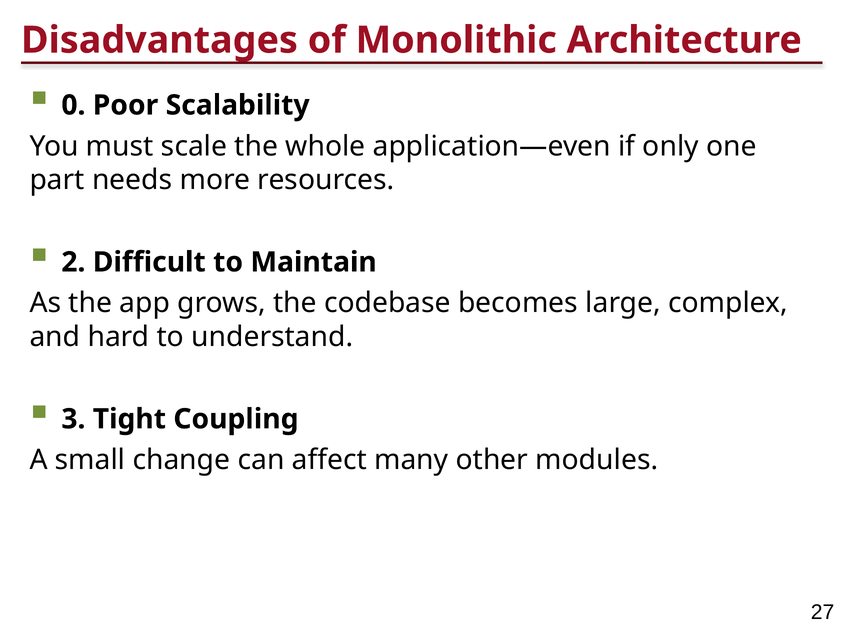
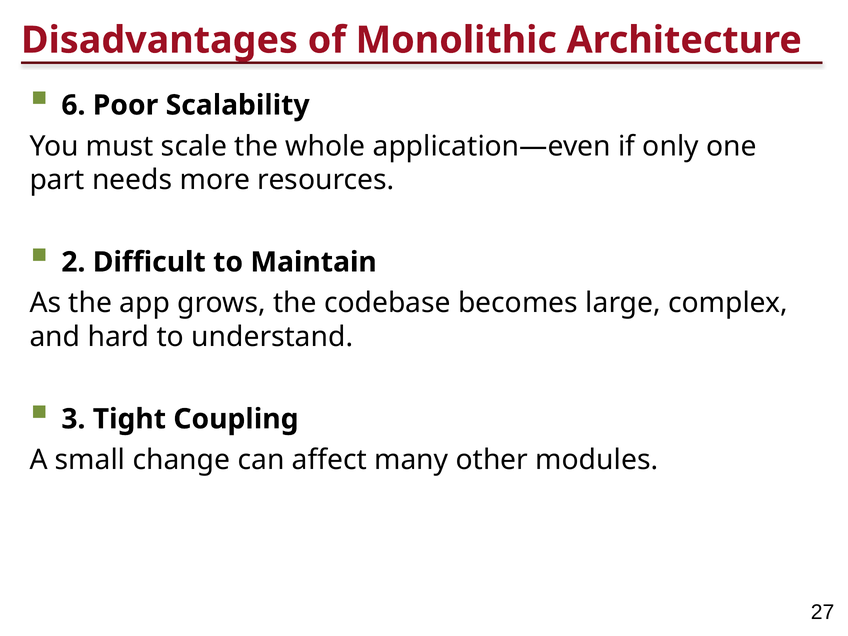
0: 0 -> 6
